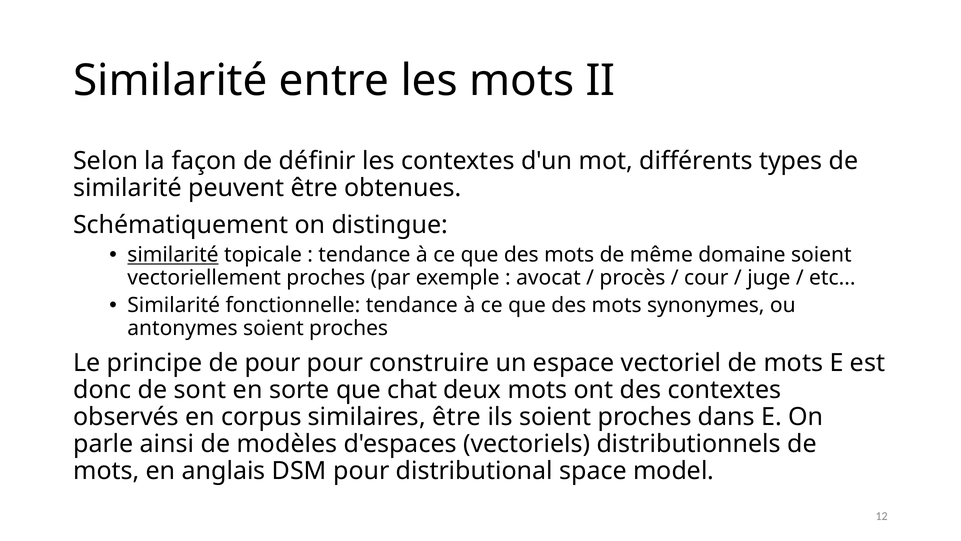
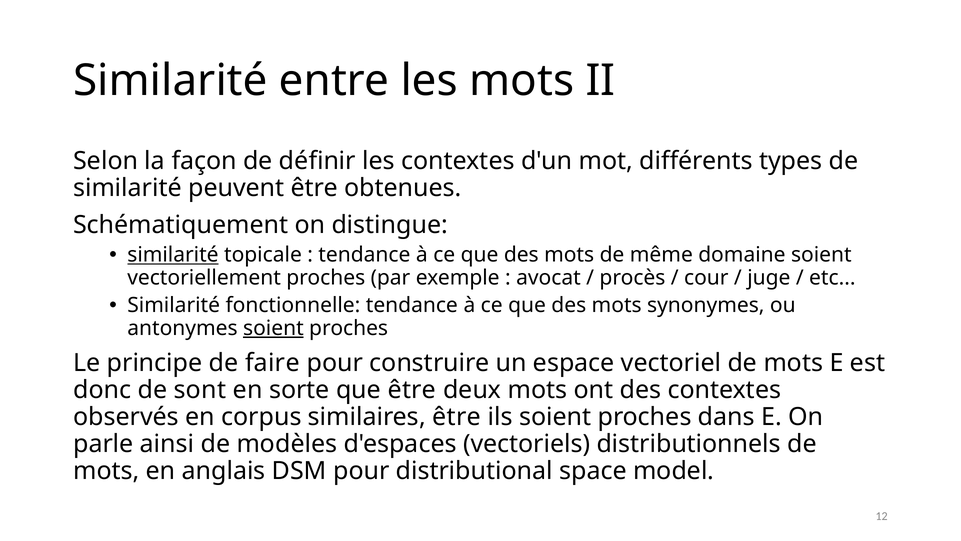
soient at (273, 328) underline: none -> present
de pour: pour -> faire
que chat: chat -> être
